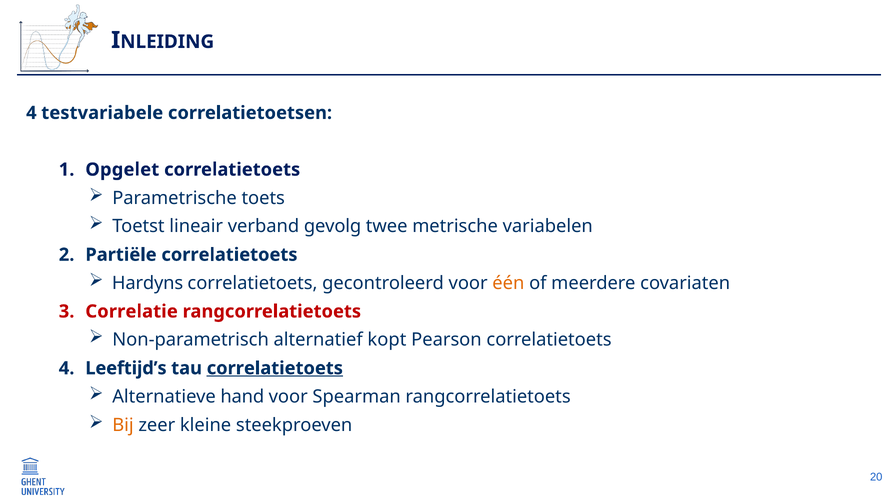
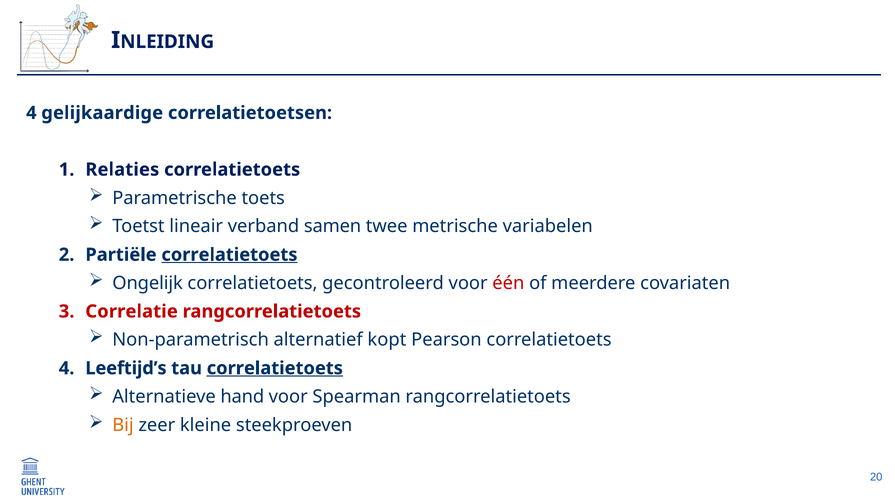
testvariabele: testvariabele -> gelijkaardige
Opgelet: Opgelet -> Relaties
gevolg: gevolg -> samen
correlatietoets at (229, 254) underline: none -> present
Hardyns: Hardyns -> Ongelijk
één colour: orange -> red
